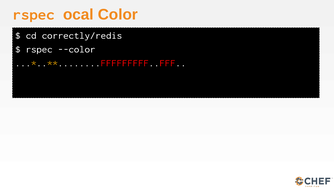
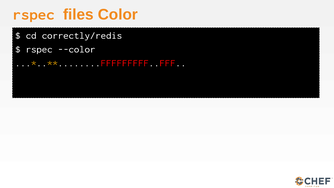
ocal: ocal -> files
